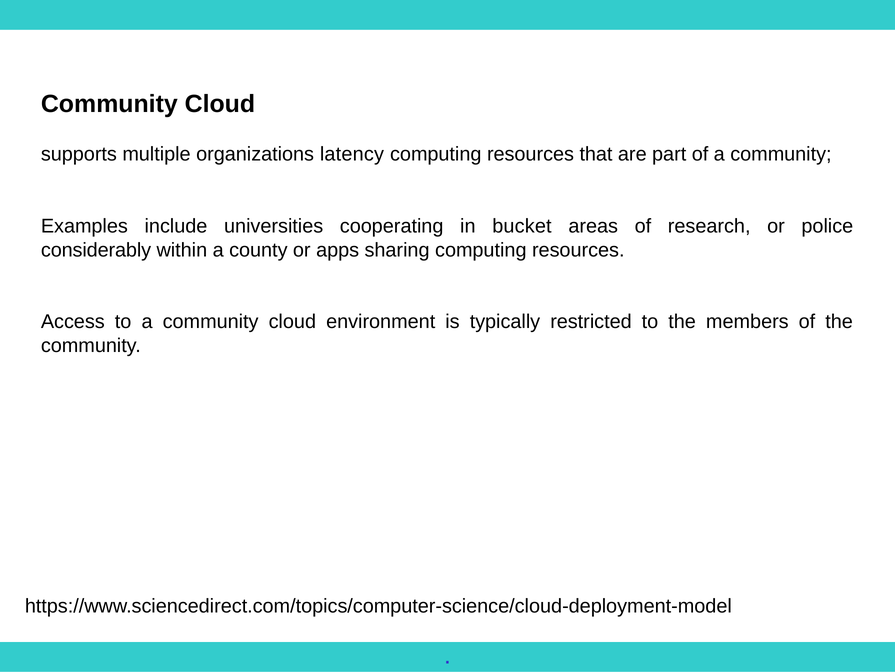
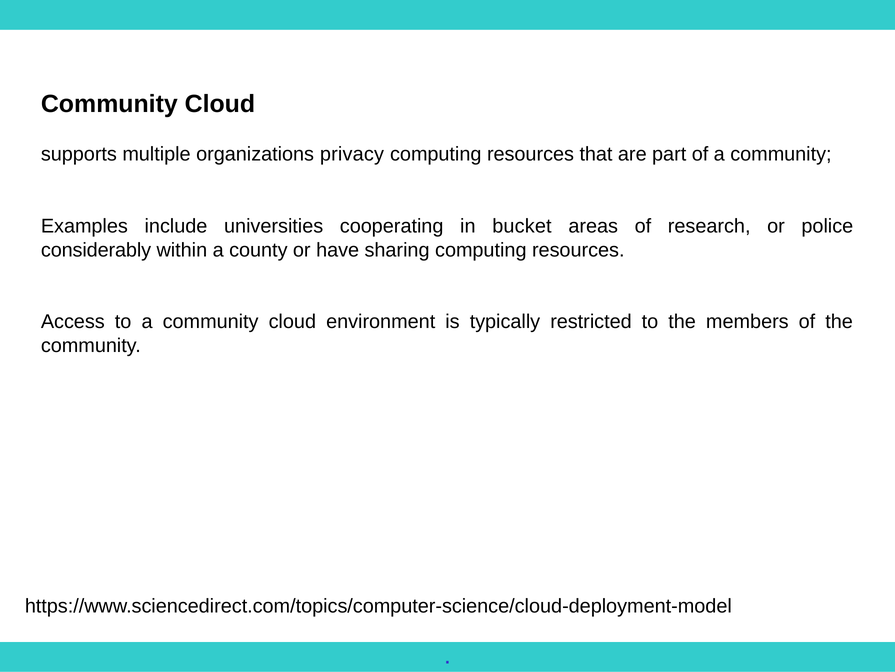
latency: latency -> privacy
apps: apps -> have
